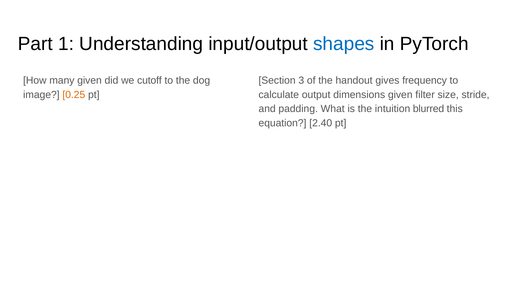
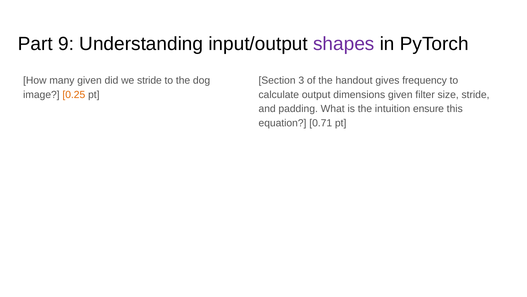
1: 1 -> 9
shapes colour: blue -> purple
we cutoff: cutoff -> stride
blurred: blurred -> ensure
2.40: 2.40 -> 0.71
